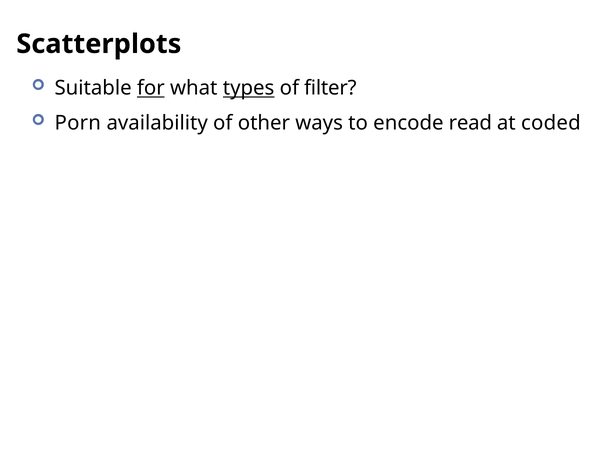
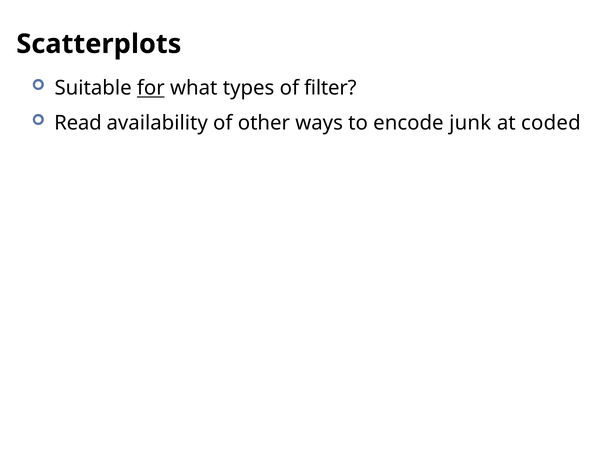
types underline: present -> none
Porn: Porn -> Read
read: read -> junk
